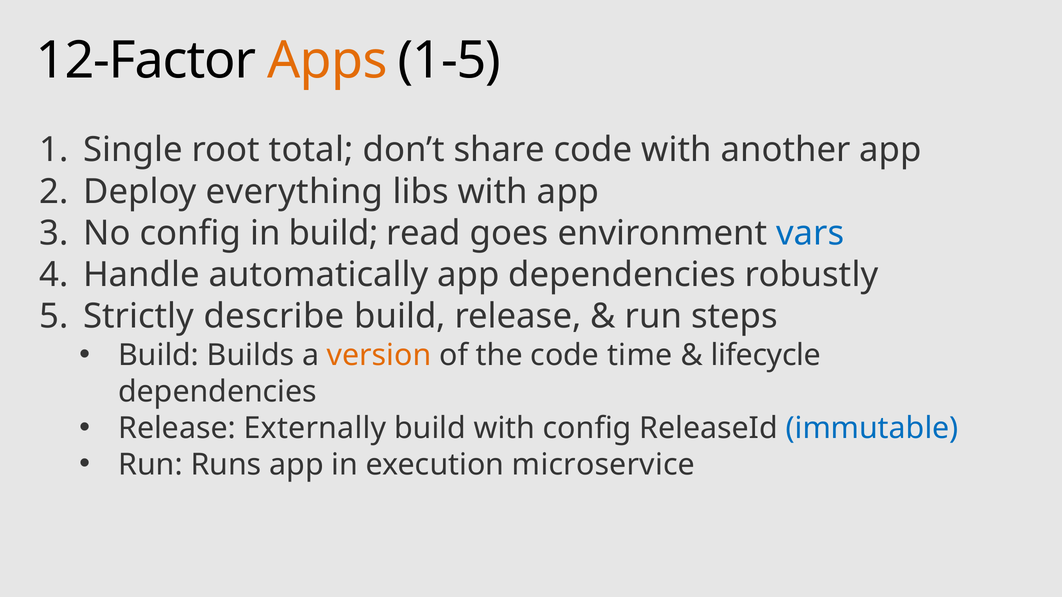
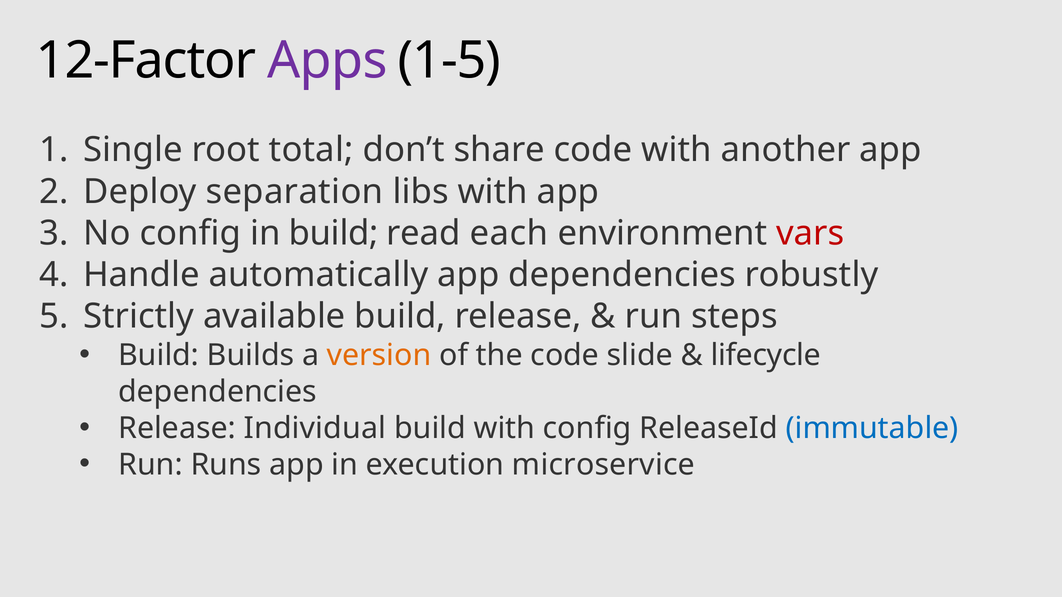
Apps colour: orange -> purple
everything: everything -> separation
goes: goes -> each
vars colour: blue -> red
describe: describe -> available
time: time -> slide
Externally: Externally -> Individual
